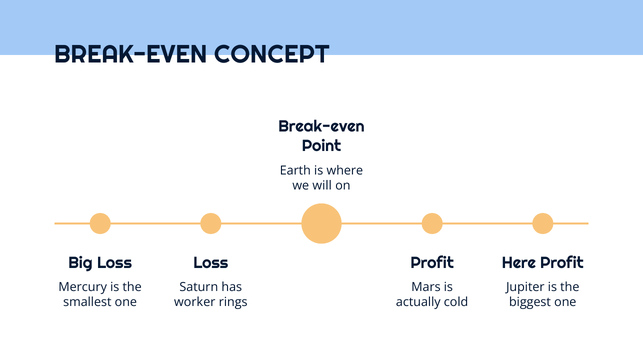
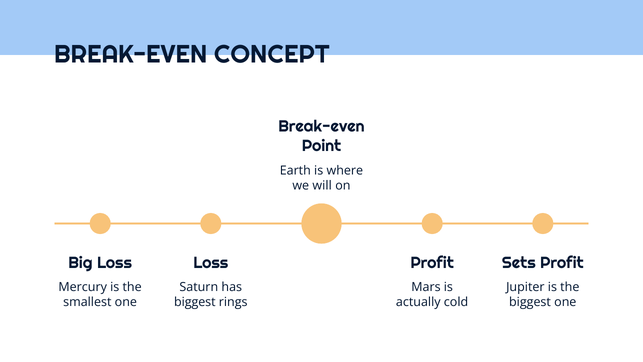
Here: Here -> Sets
worker at (195, 302): worker -> biggest
